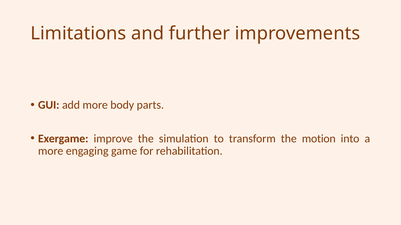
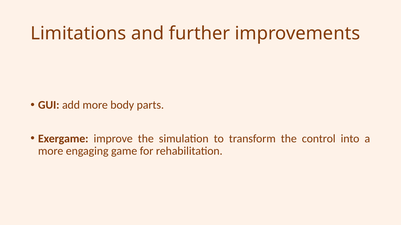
motion: motion -> control
